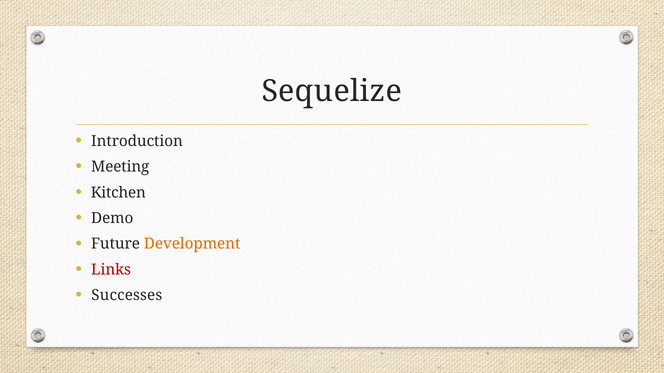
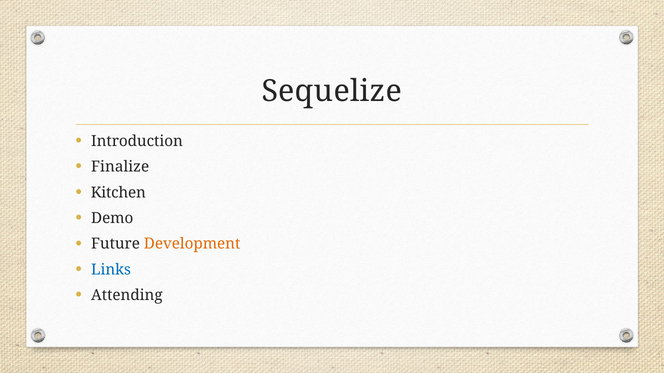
Meeting: Meeting -> Finalize
Links colour: red -> blue
Successes: Successes -> Attending
